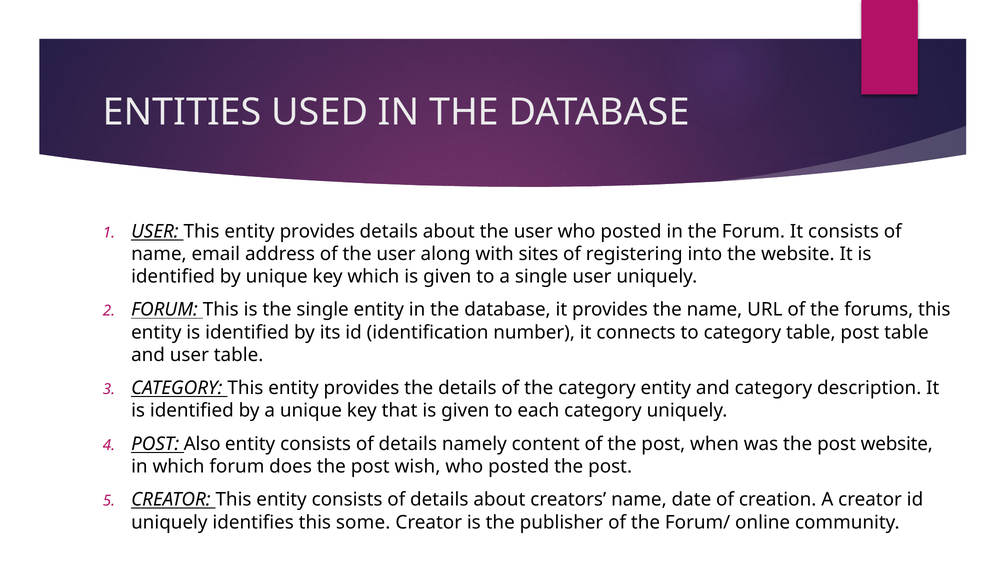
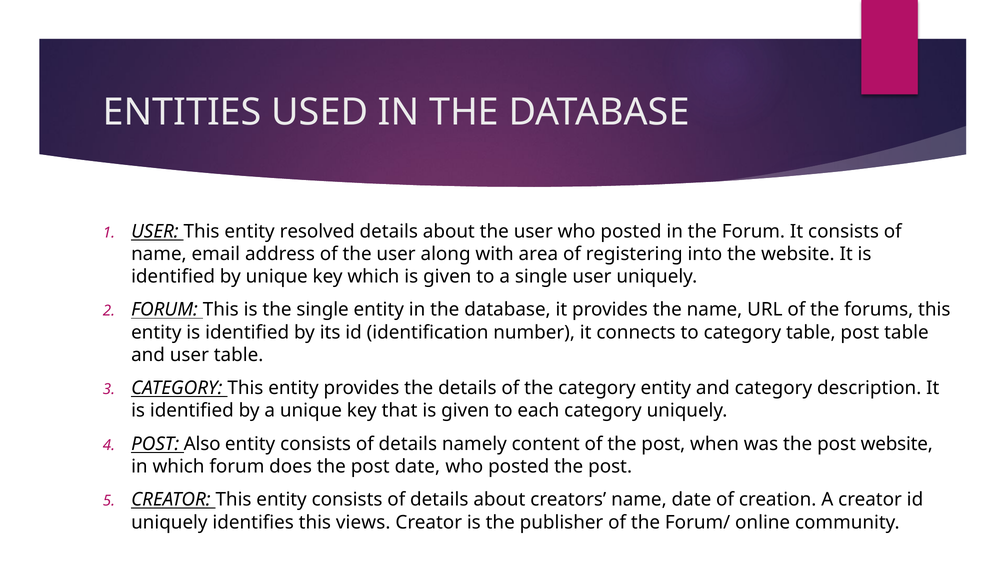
USER This entity provides: provides -> resolved
sites: sites -> area
post wish: wish -> date
some: some -> views
